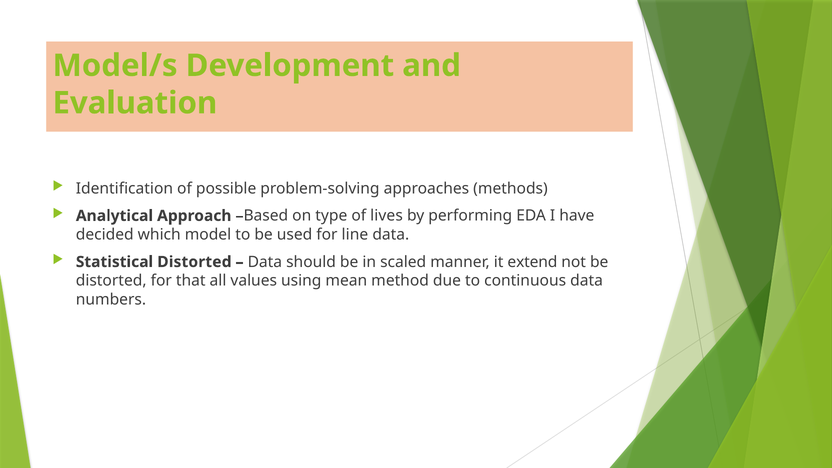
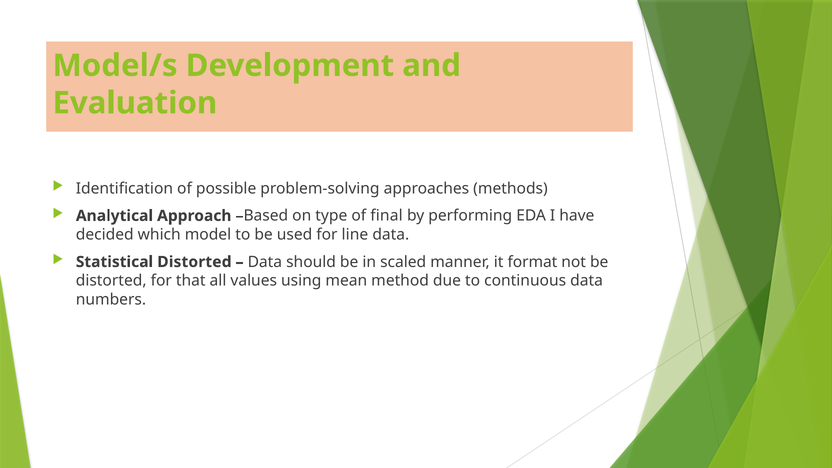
lives: lives -> final
extend: extend -> format
